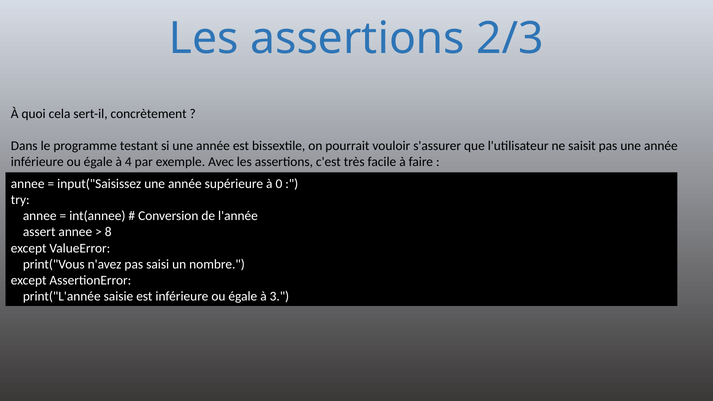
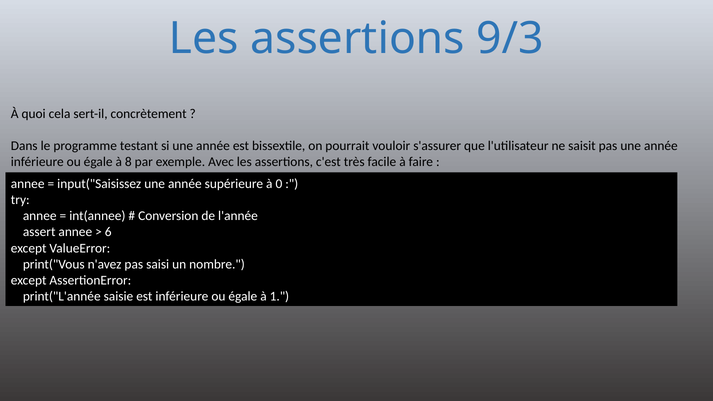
2/3: 2/3 -> 9/3
4: 4 -> 8
8: 8 -> 6
3: 3 -> 1
